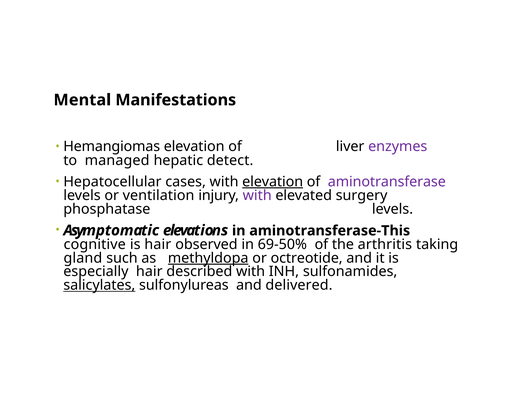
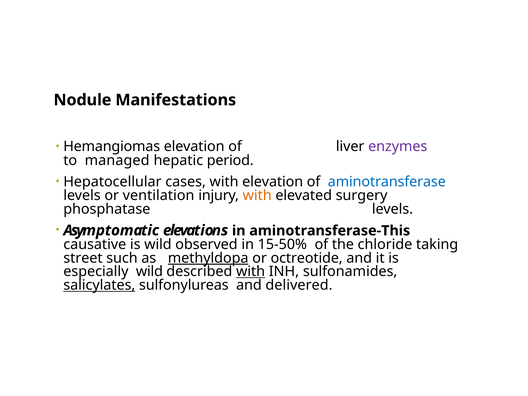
Mental: Mental -> Nodule
detect: detect -> period
elevation at (273, 182) underline: present -> none
aminotransferase colour: purple -> blue
with at (257, 195) colour: purple -> orange
cognitive: cognitive -> causative
is hair: hair -> wild
69-50%: 69-50% -> 15-50%
arthritis: arthritis -> chloride
gland: gland -> street
especially hair: hair -> wild
with at (251, 272) underline: none -> present
